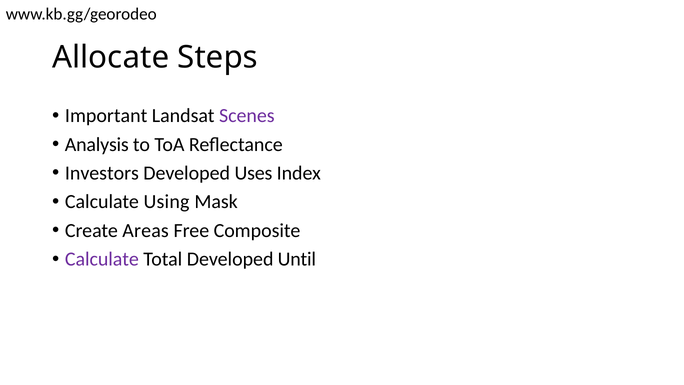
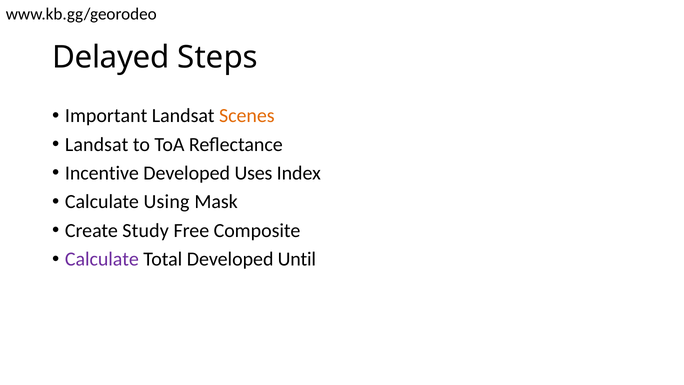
Allocate: Allocate -> Delayed
Scenes colour: purple -> orange
Analysis at (97, 144): Analysis -> Landsat
Investors: Investors -> Incentive
Areas: Areas -> Study
